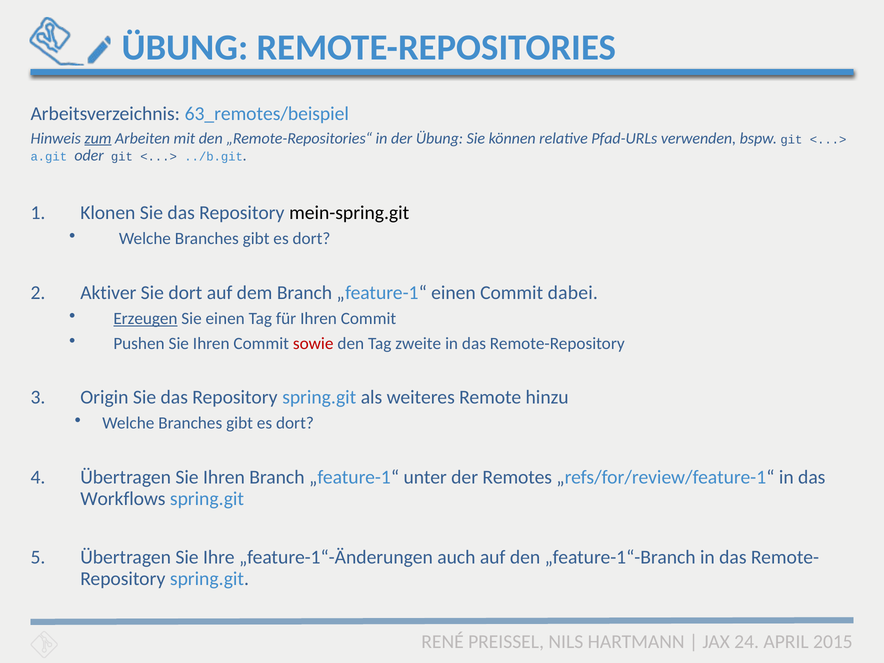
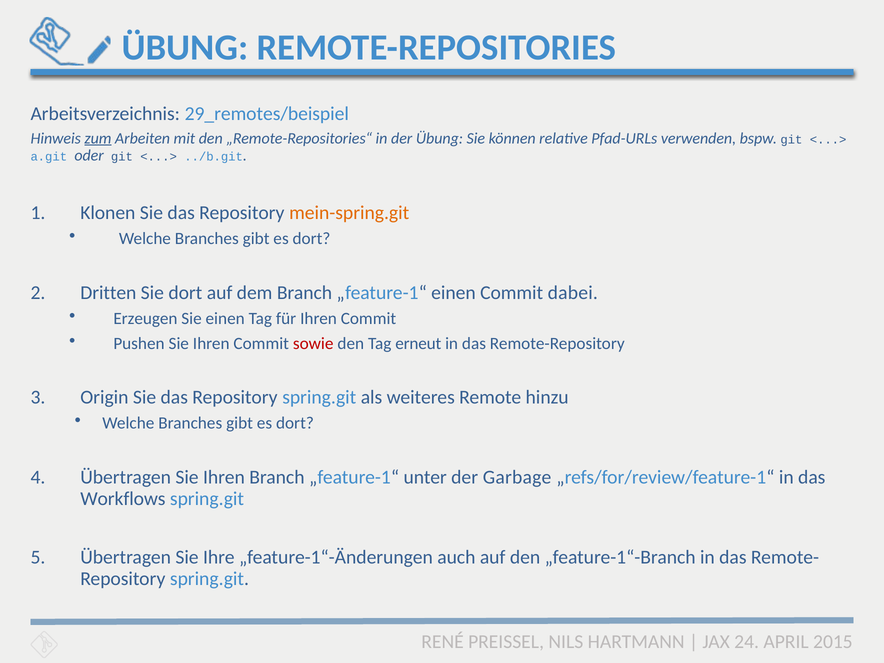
63_remotes/beispiel: 63_remotes/beispiel -> 29_remotes/beispiel
mein-spring.git colour: black -> orange
Aktiver: Aktiver -> Dritten
Erzeugen underline: present -> none
zweite: zweite -> erneut
Remotes: Remotes -> Garbage
